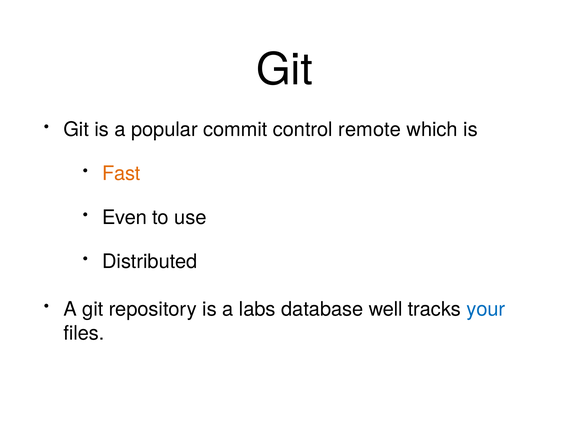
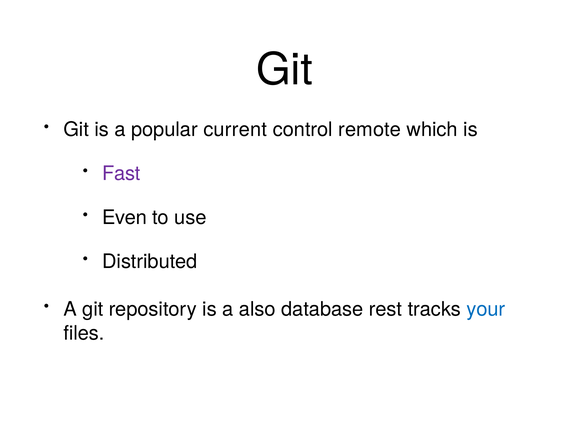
commit: commit -> current
Fast colour: orange -> purple
labs: labs -> also
well: well -> rest
